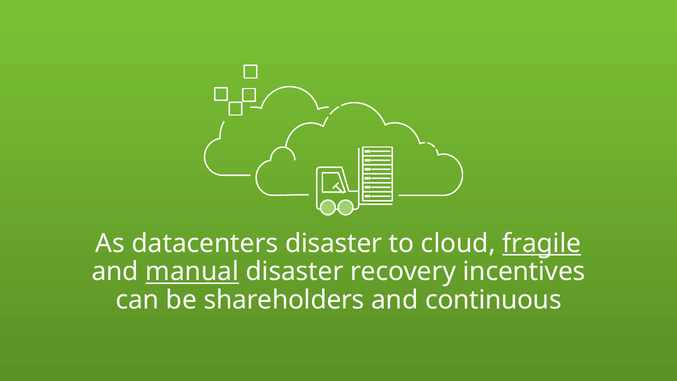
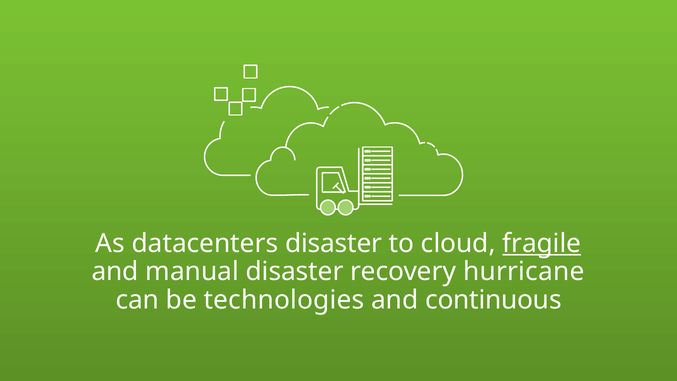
manual underline: present -> none
incentives: incentives -> hurricane
shareholders: shareholders -> technologies
